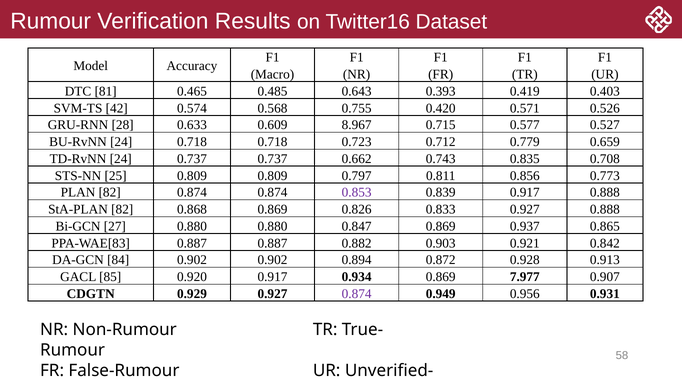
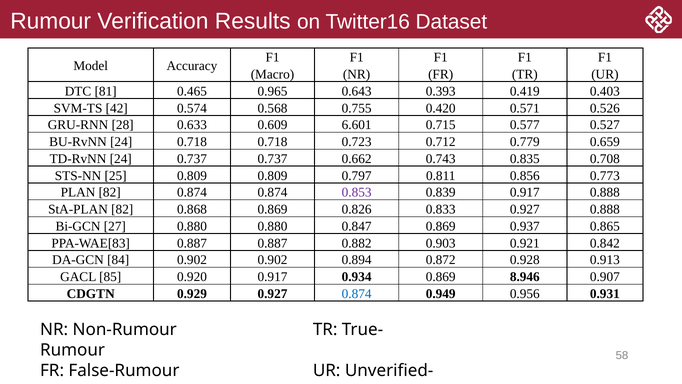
0.485: 0.485 -> 0.965
8.967: 8.967 -> 6.601
7.977: 7.977 -> 8.946
0.874 at (357, 294) colour: purple -> blue
